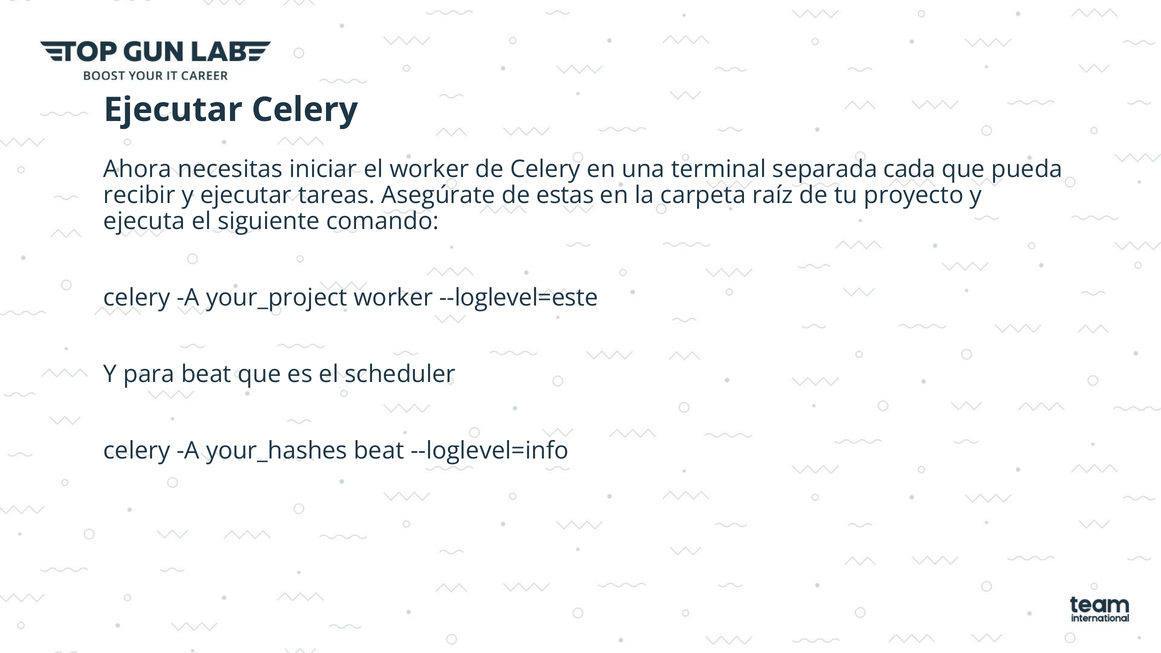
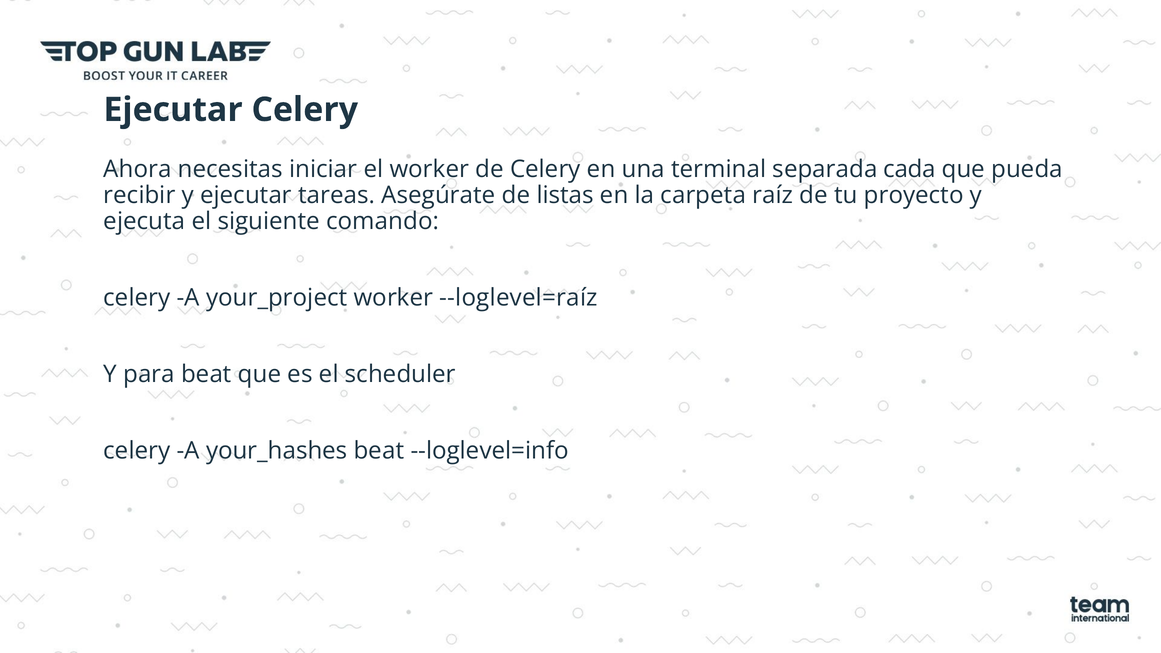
estas: estas -> listas
--loglevel=este: --loglevel=este -> --loglevel=raíz
